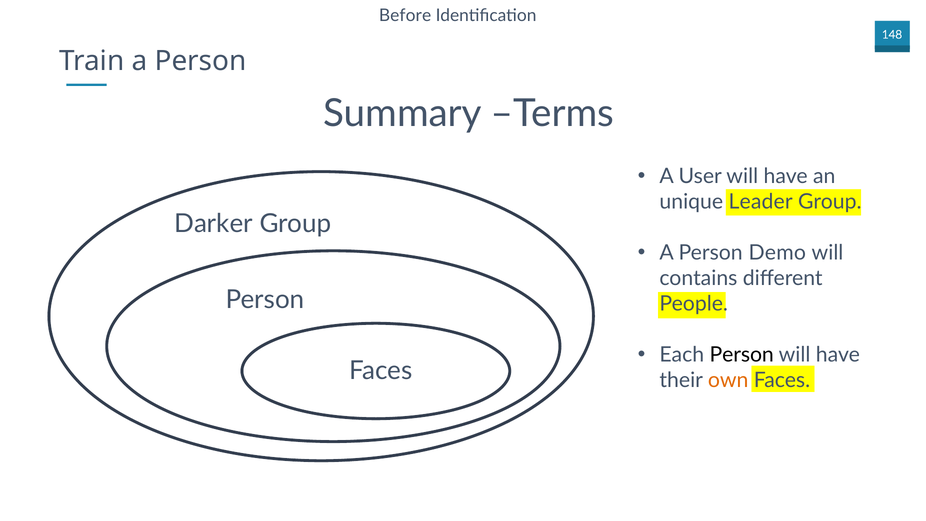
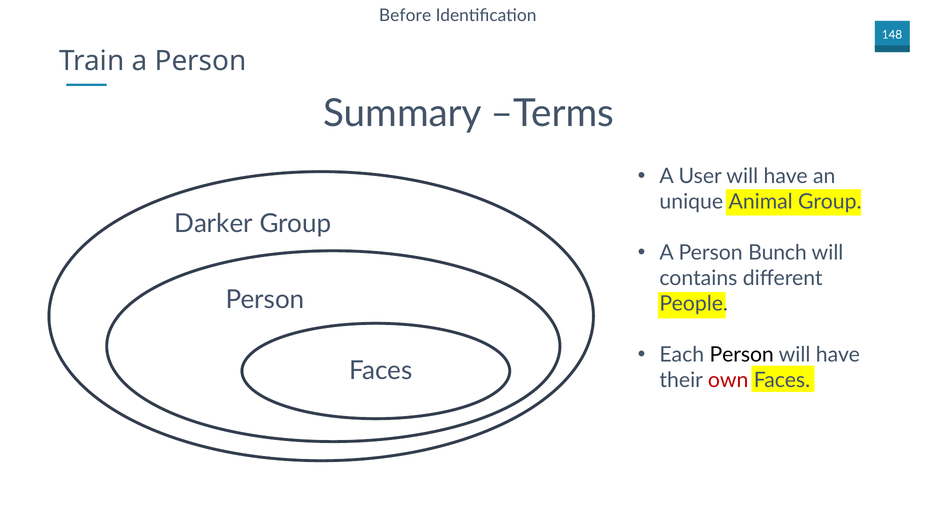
Leader: Leader -> Animal
Demo: Demo -> Bunch
own colour: orange -> red
